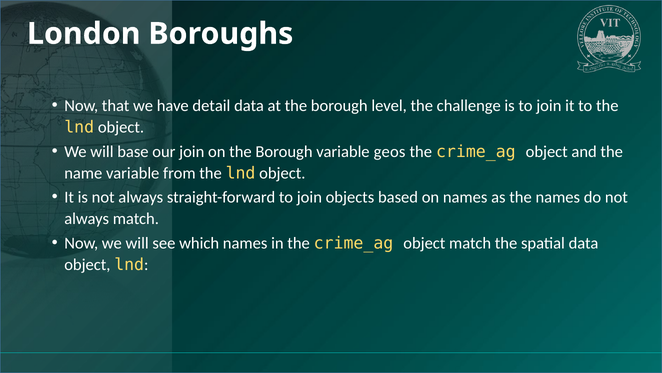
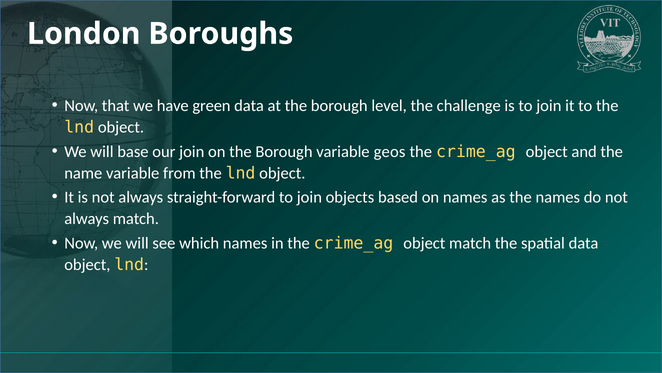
detail: detail -> green
